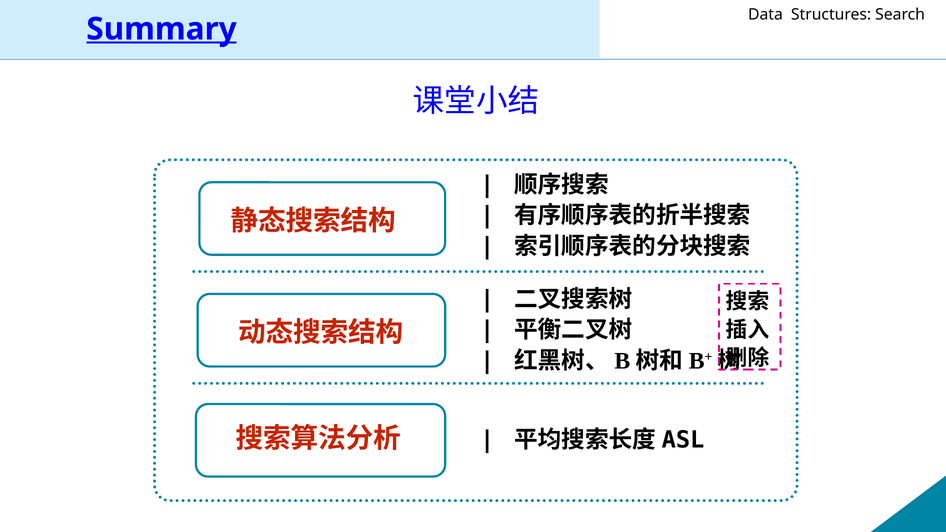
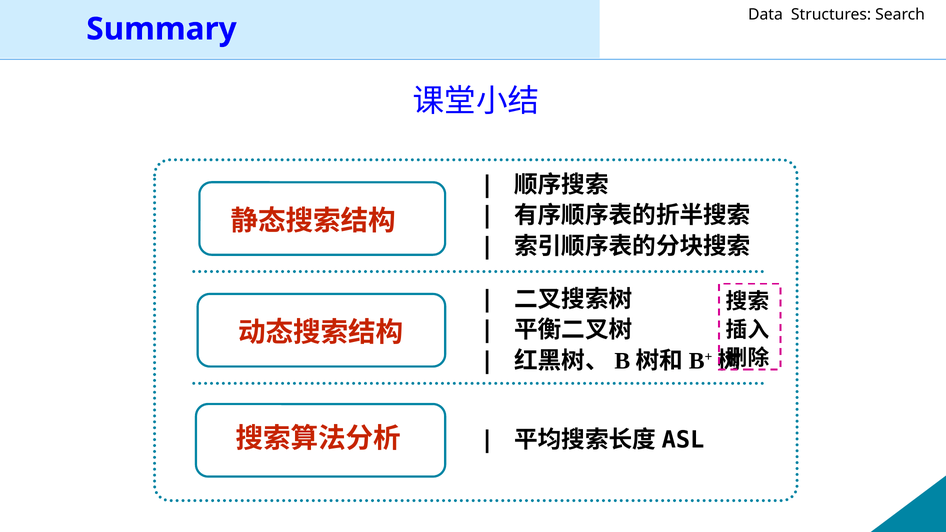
Summary underline: present -> none
